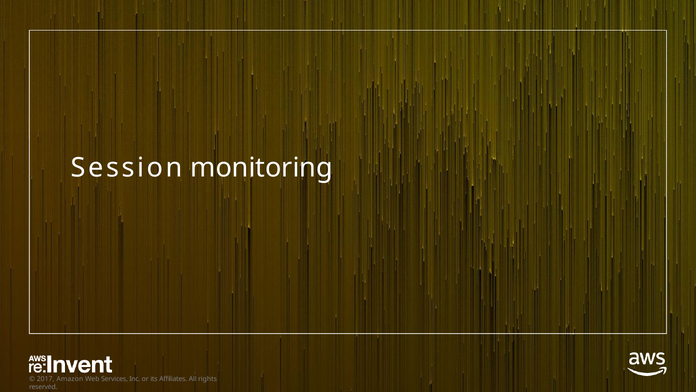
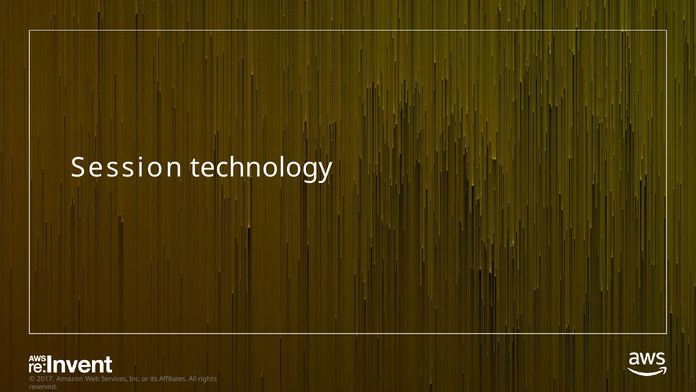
monitoring: monitoring -> technology
